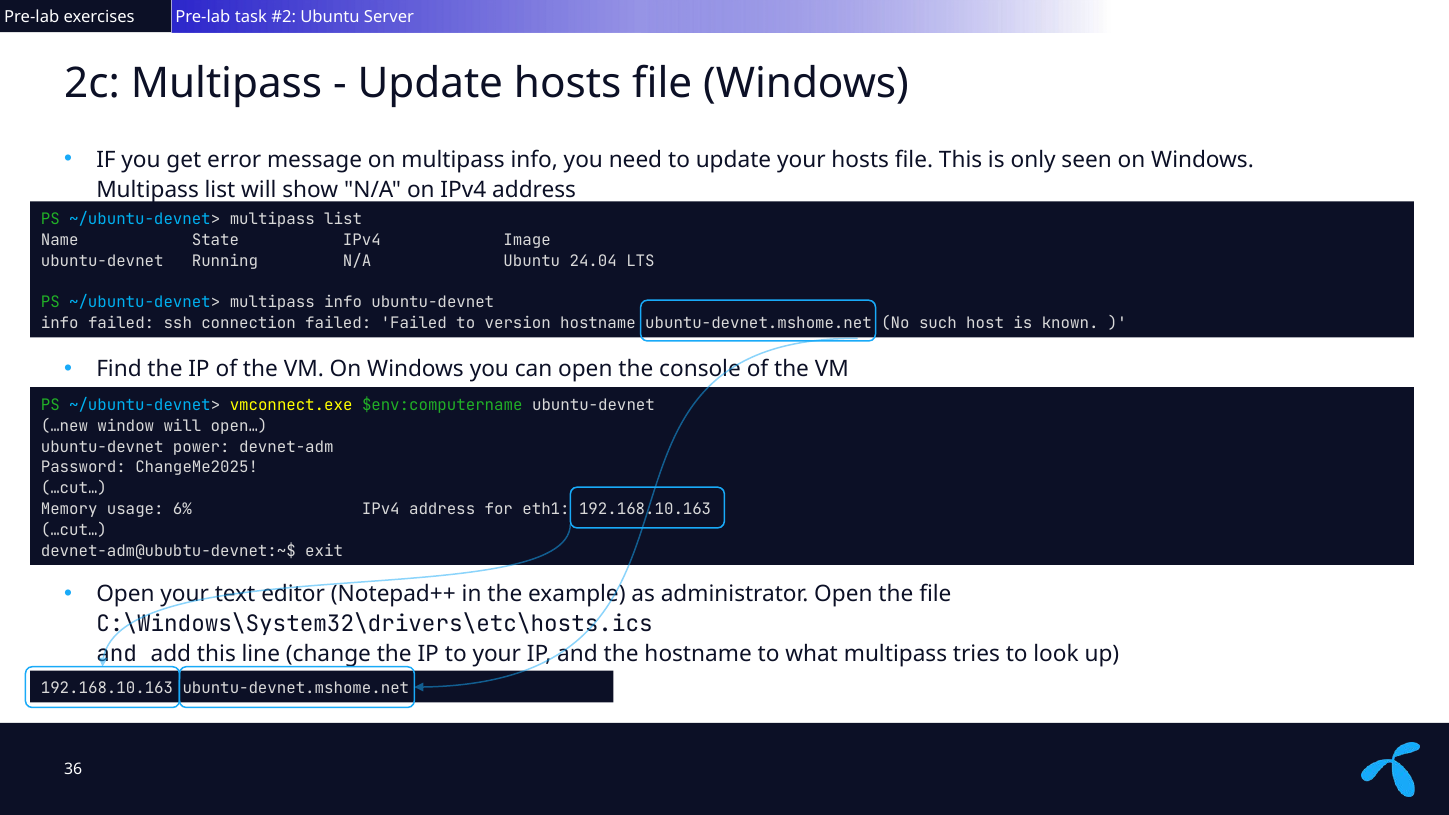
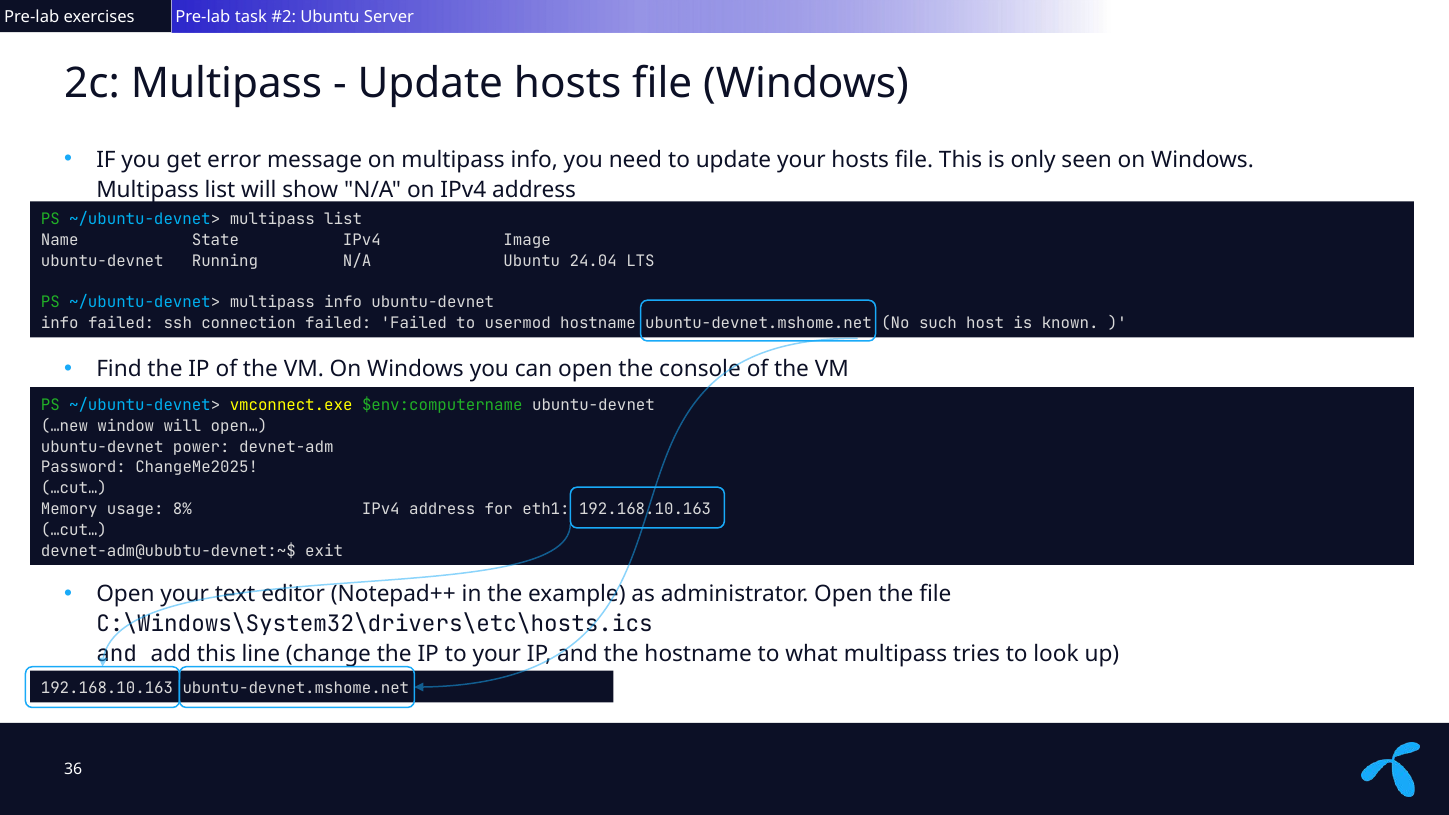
version: version -> usermod
6%: 6% -> 8%
